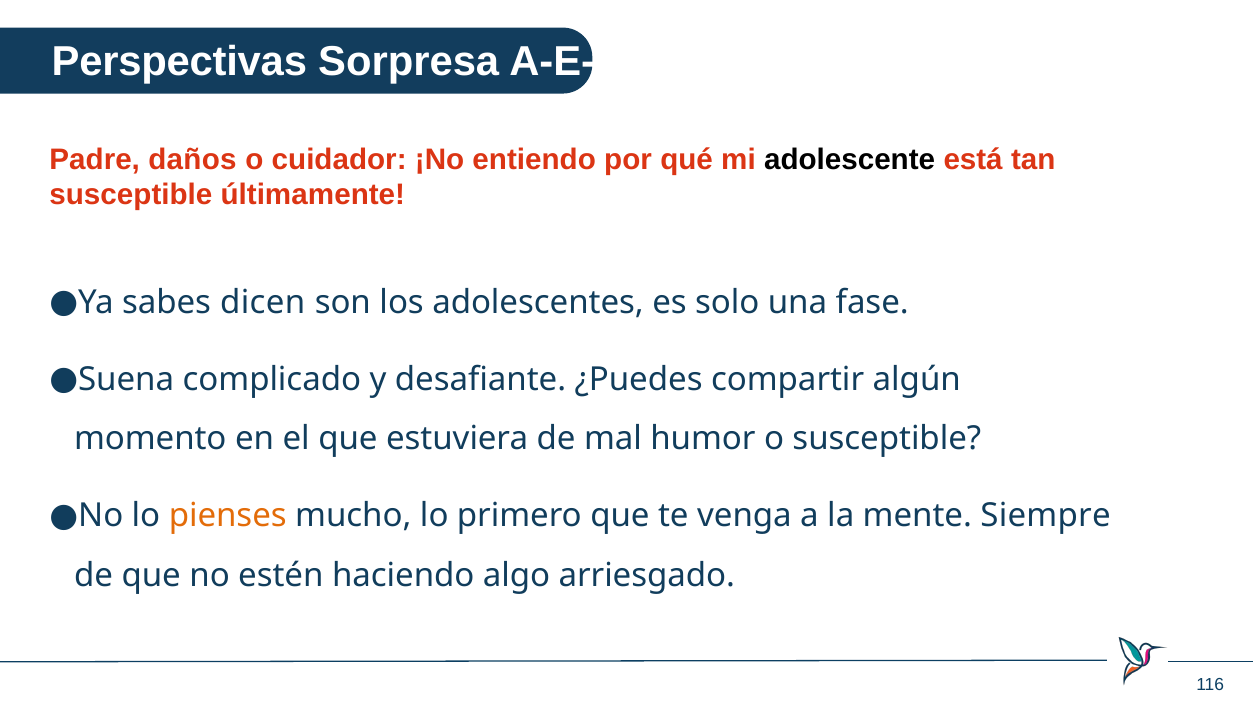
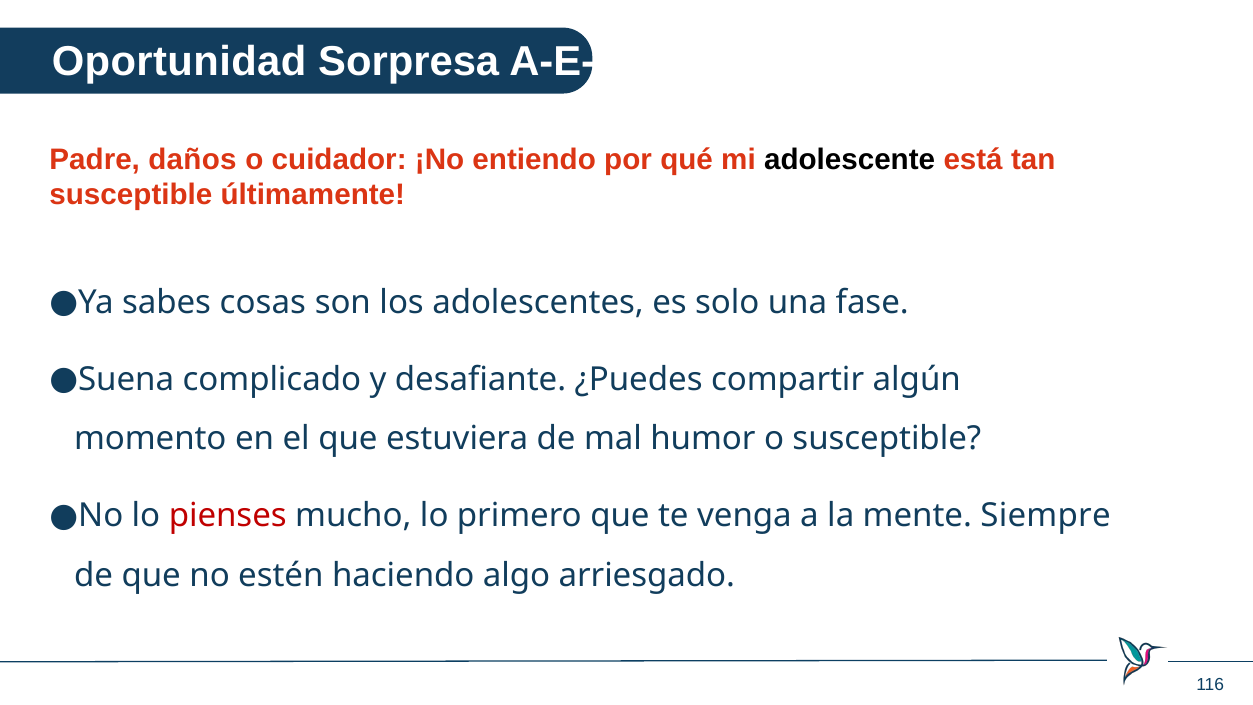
Perspectivas: Perspectivas -> Oportunidad
dicen: dicen -> cosas
pienses colour: orange -> red
